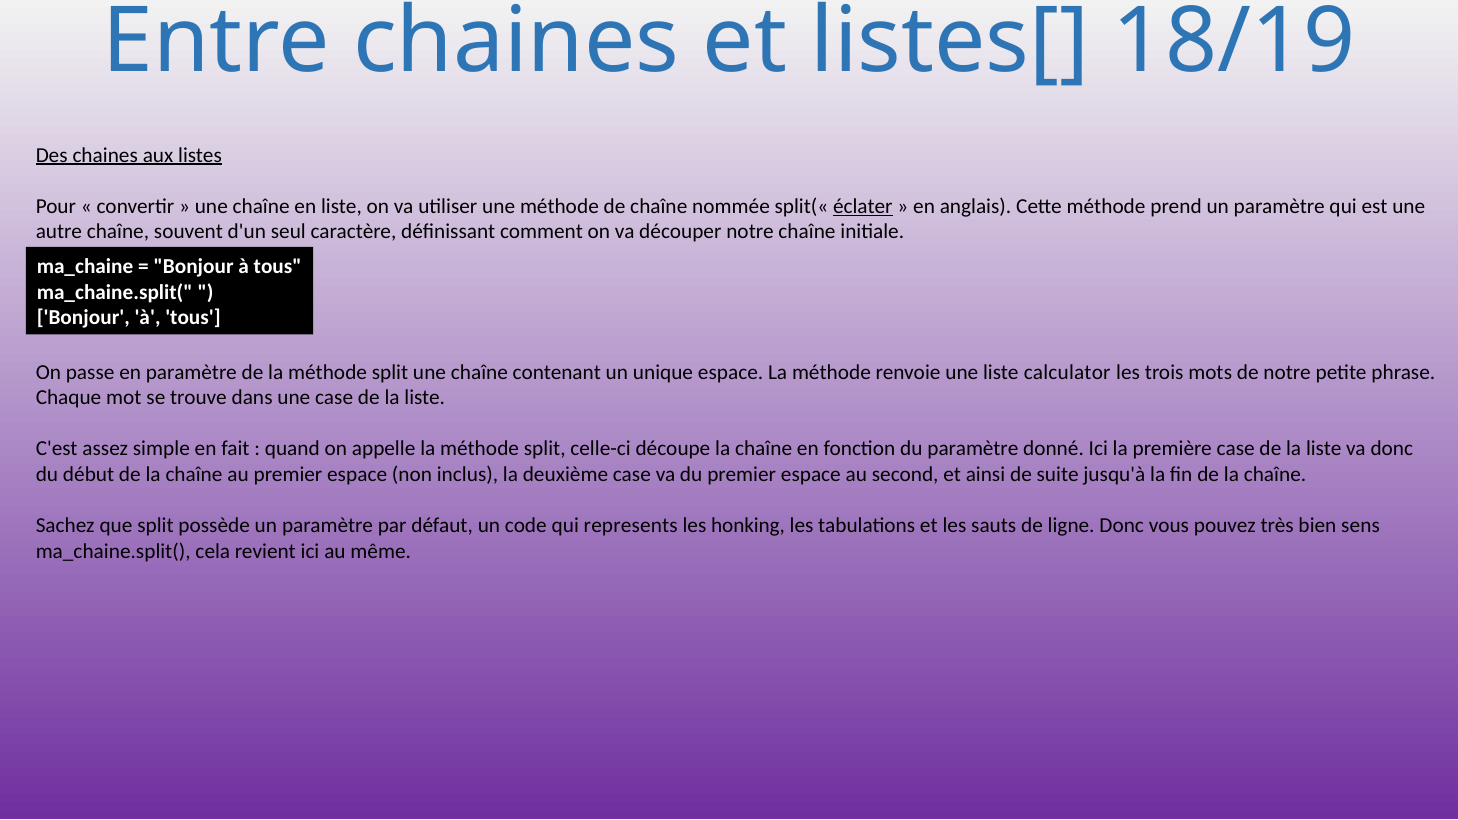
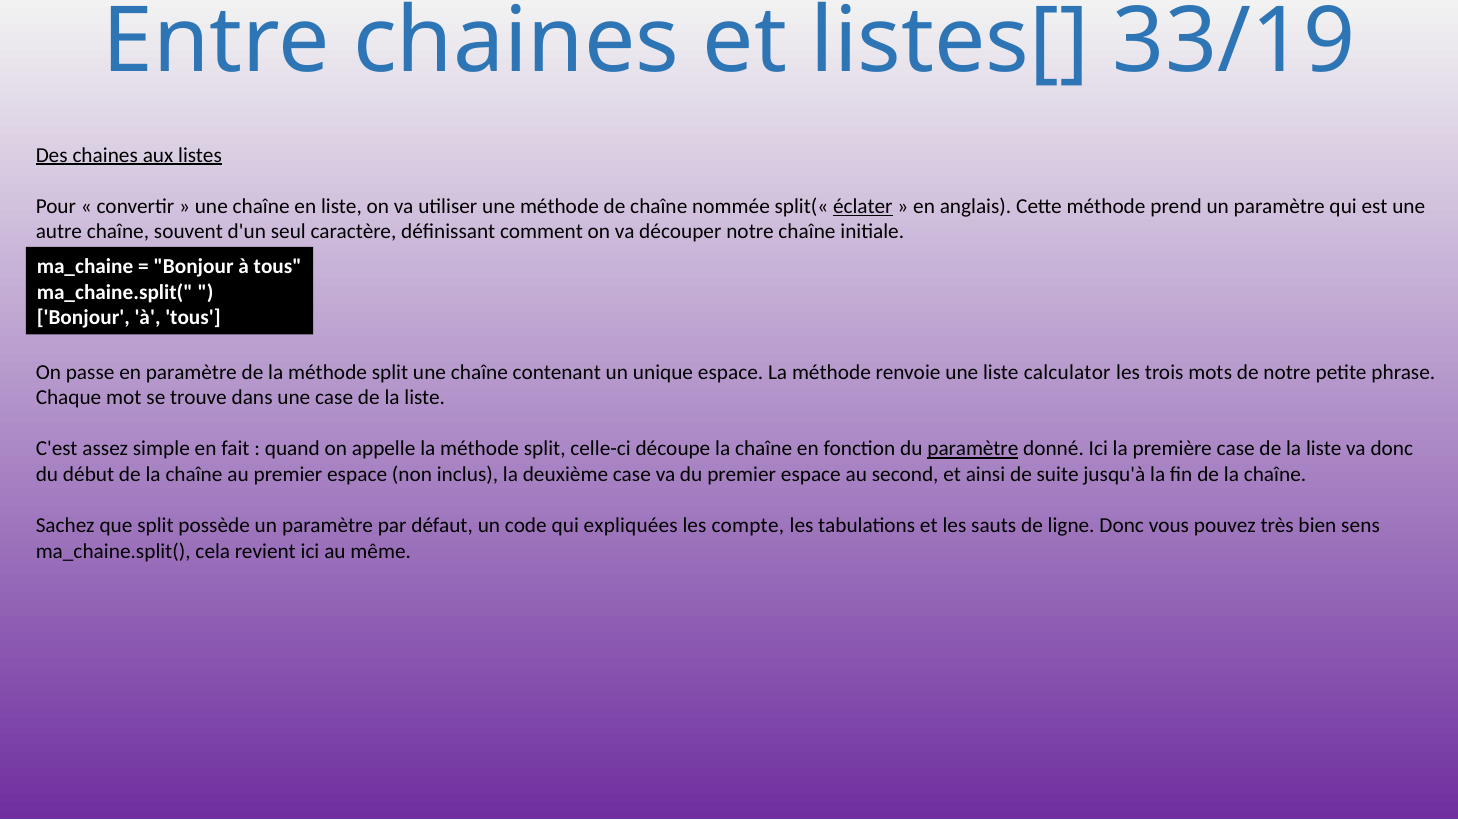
18/19: 18/19 -> 33/19
paramètre at (973, 449) underline: none -> present
represents: represents -> expliquées
honking: honking -> compte
